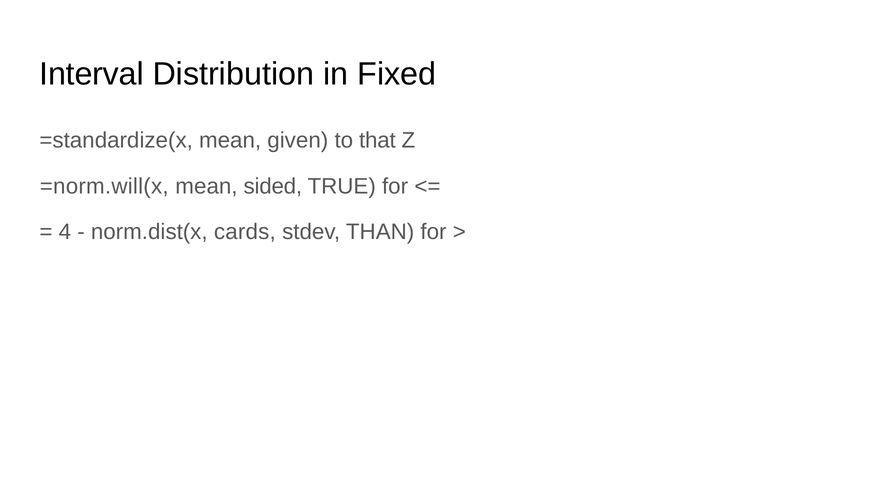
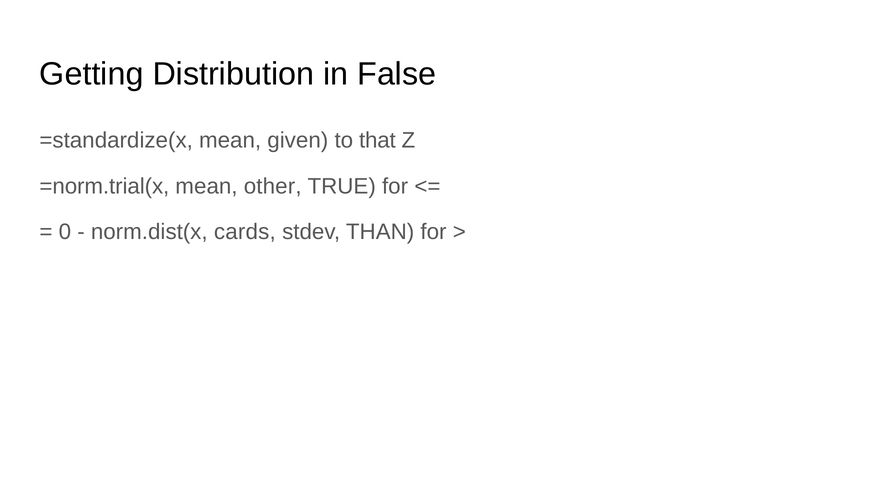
Interval: Interval -> Getting
Fixed: Fixed -> False
=norm.will(x: =norm.will(x -> =norm.trial(x
sided: sided -> other
4: 4 -> 0
